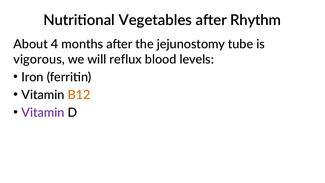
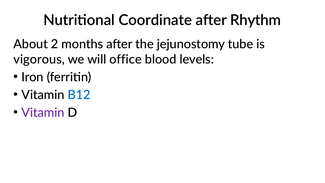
Vegetables: Vegetables -> Coordinate
4: 4 -> 2
reflux: reflux -> office
B12 colour: orange -> blue
